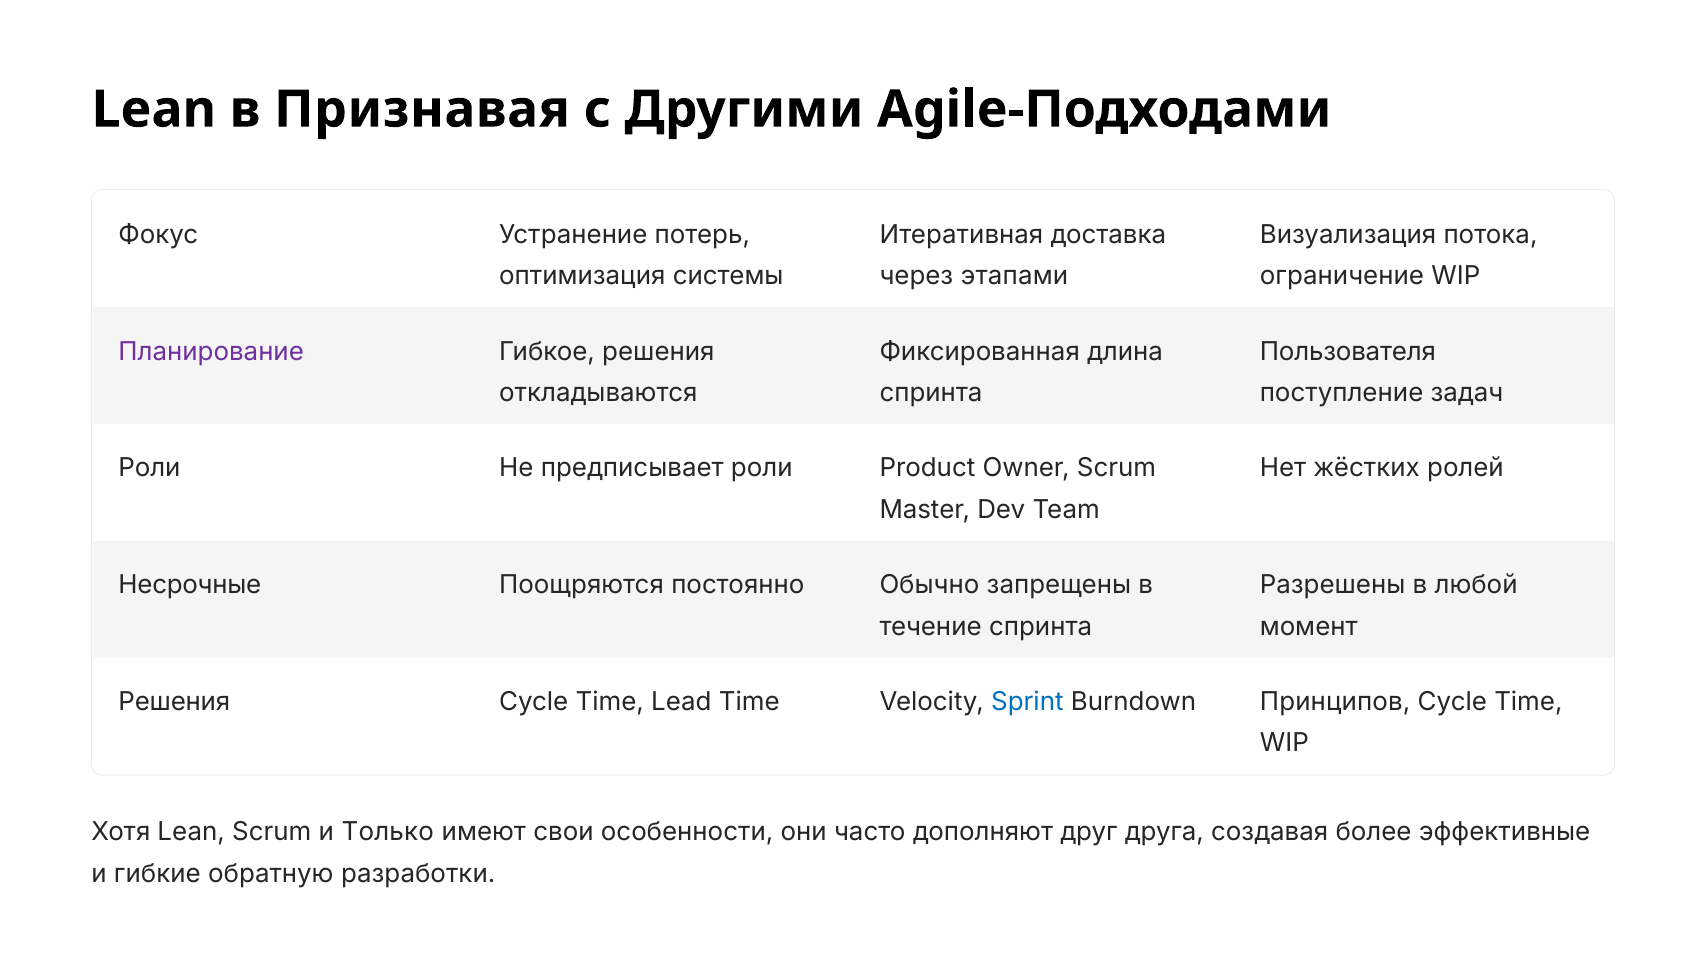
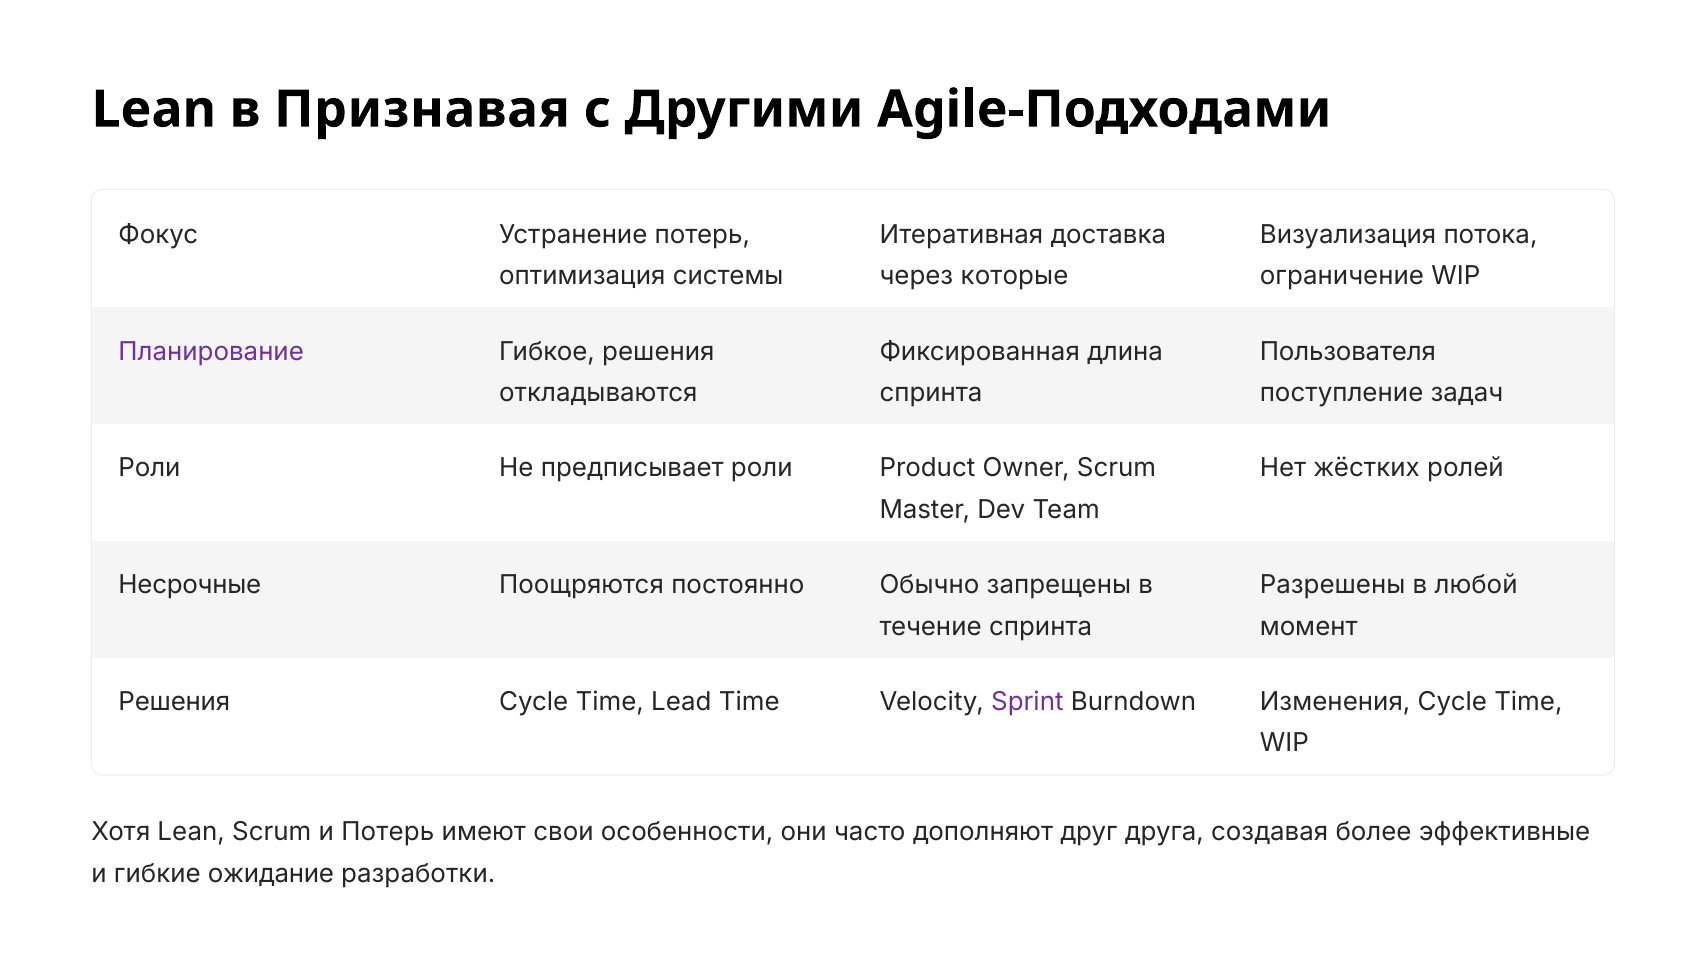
этапами: этапами -> которые
Sprint colour: blue -> purple
Принципов: Принципов -> Изменения
и Только: Только -> Потерь
обратную: обратную -> ожидание
